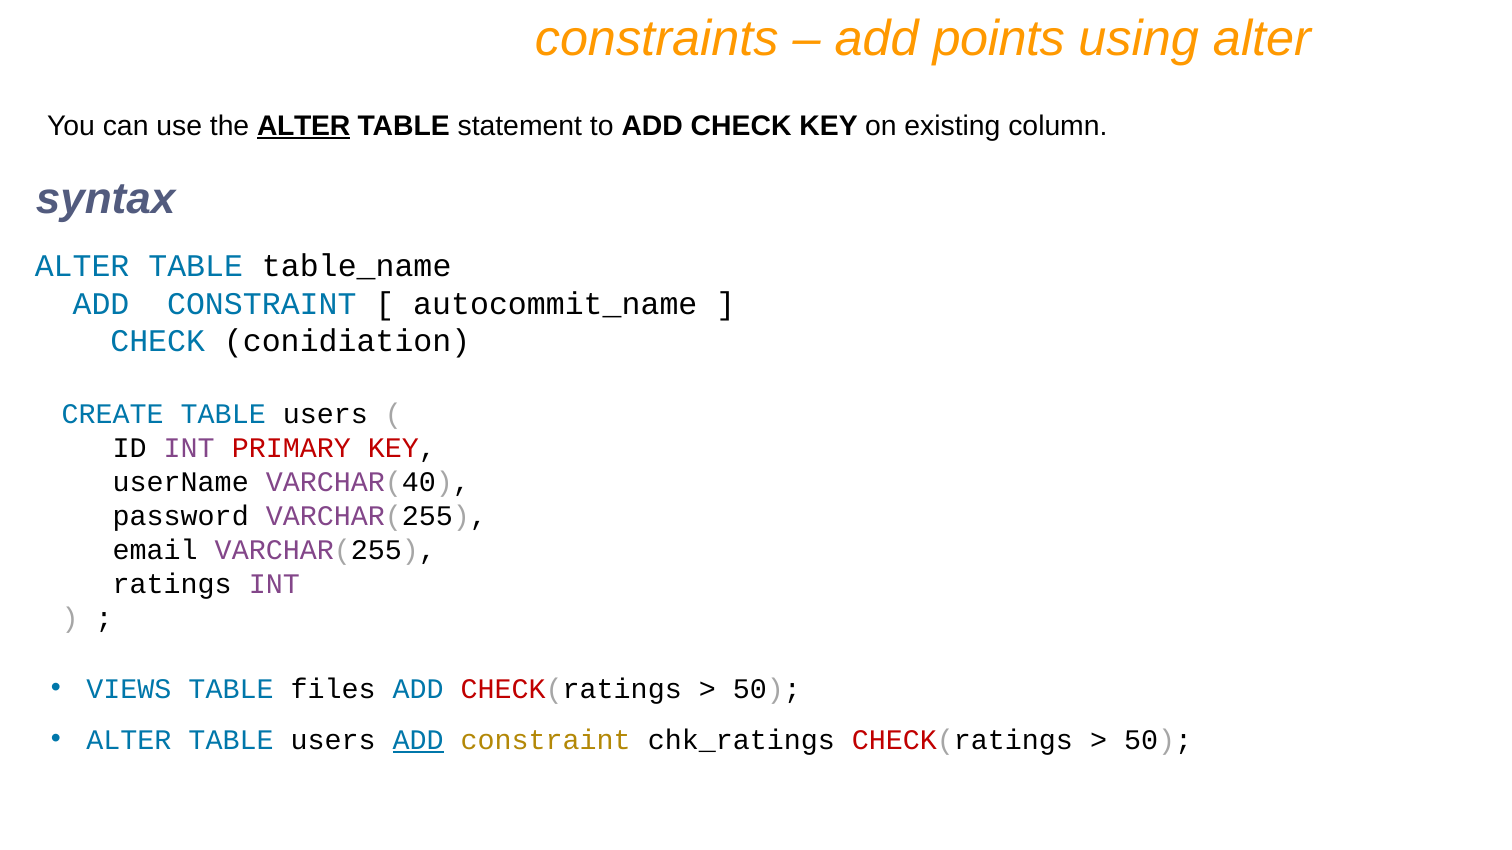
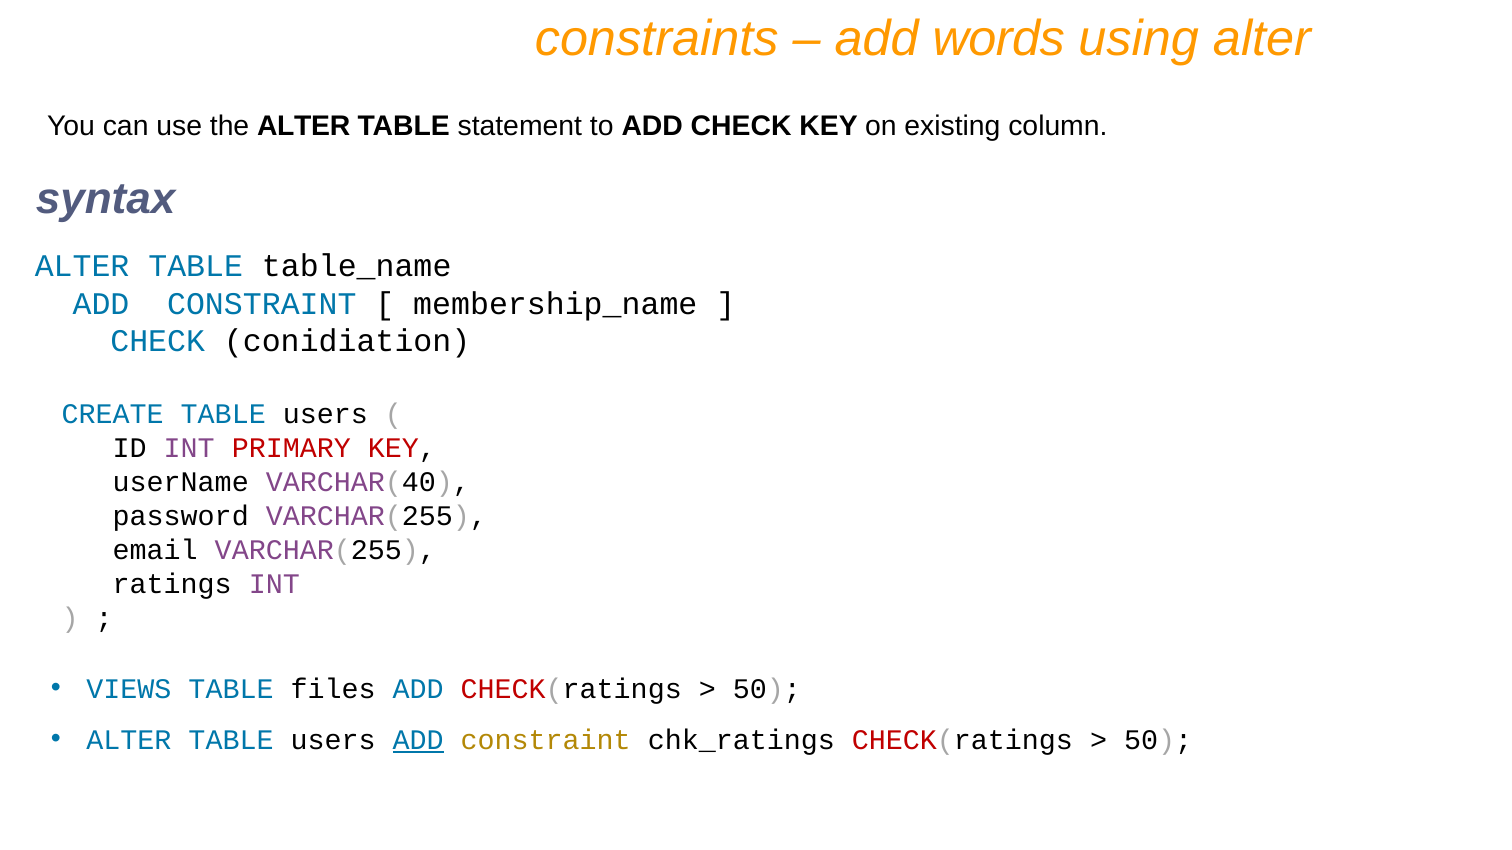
points: points -> words
ALTER at (304, 126) underline: present -> none
autocommit_name: autocommit_name -> membership_name
